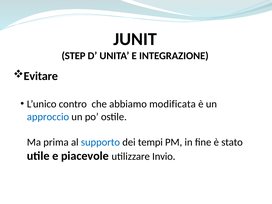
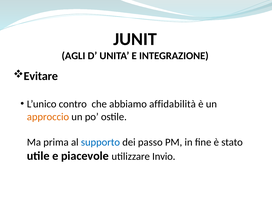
STEP: STEP -> AGLI
modificata: modificata -> affidabilità
approccio colour: blue -> orange
tempi: tempi -> passo
